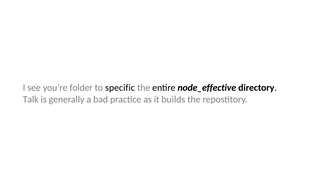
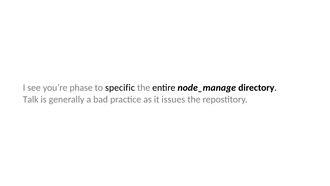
folder: folder -> phase
node_effective: node_effective -> node_manage
builds: builds -> issues
